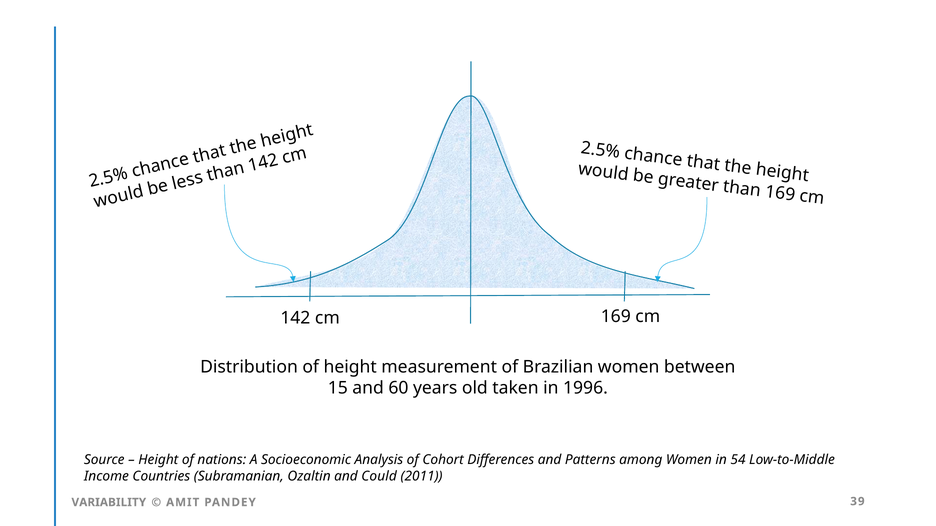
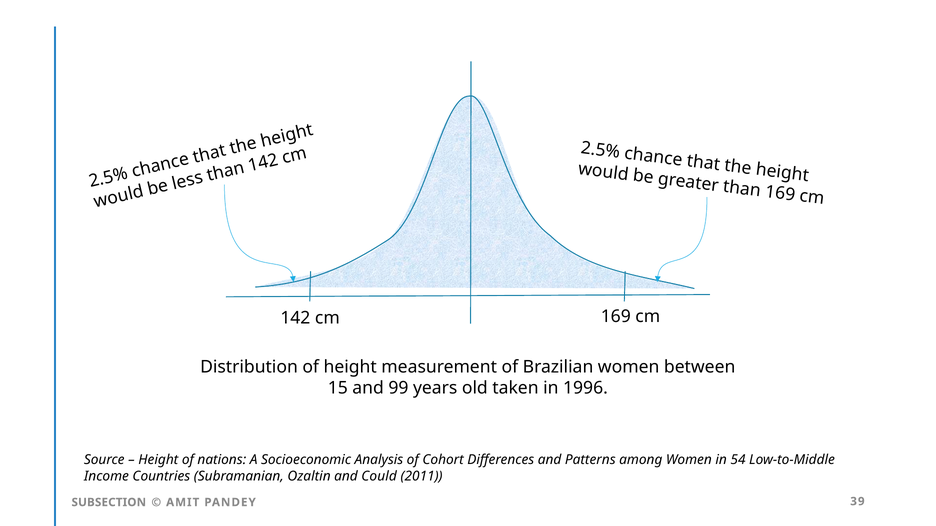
60: 60 -> 99
VARIABILITY: VARIABILITY -> SUBSECTION
